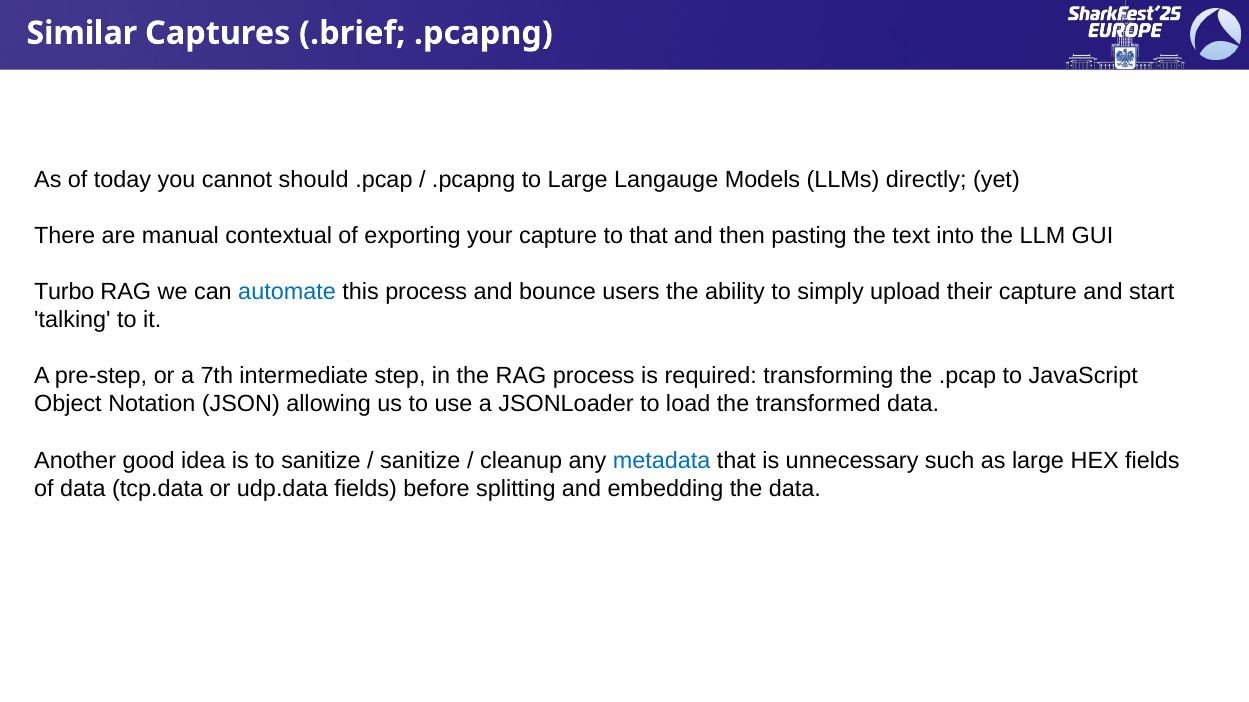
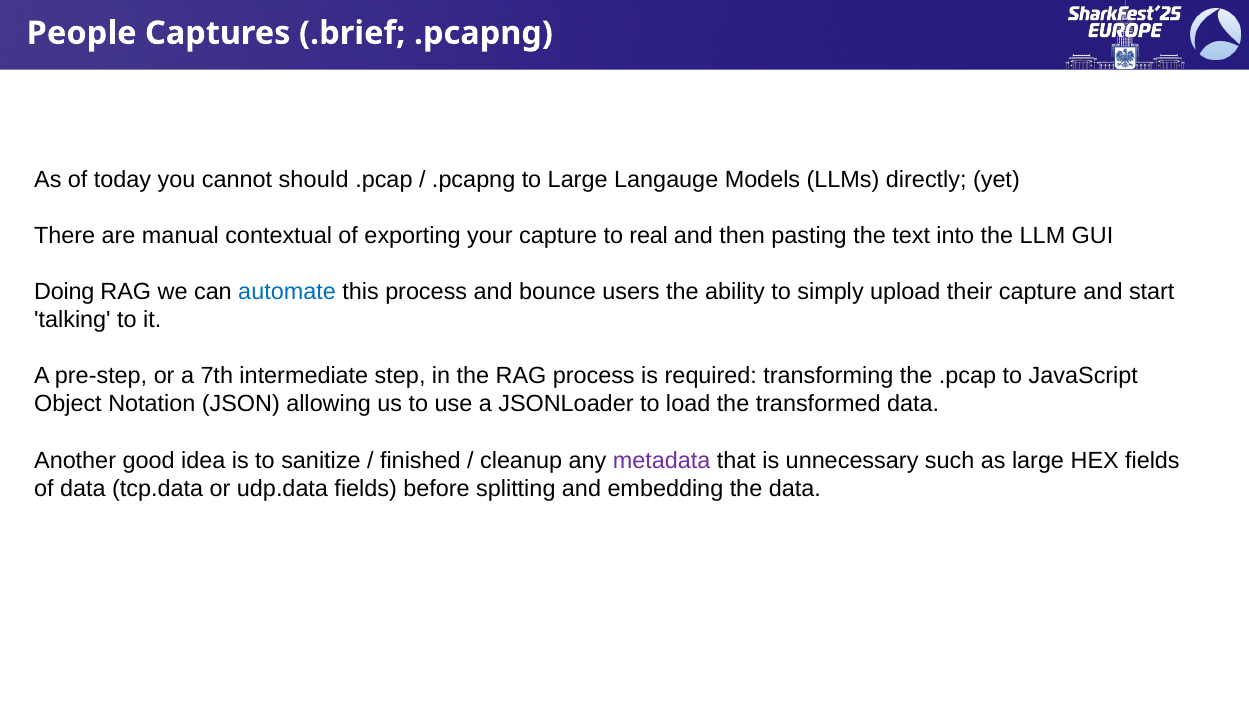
Similar: Similar -> People
to that: that -> real
Turbo: Turbo -> Doing
sanitize at (420, 461): sanitize -> finished
metadata colour: blue -> purple
